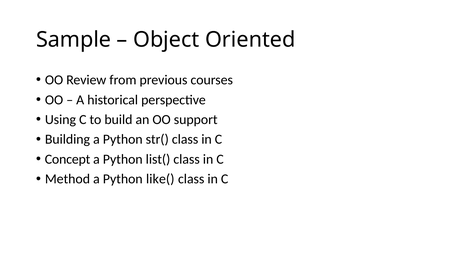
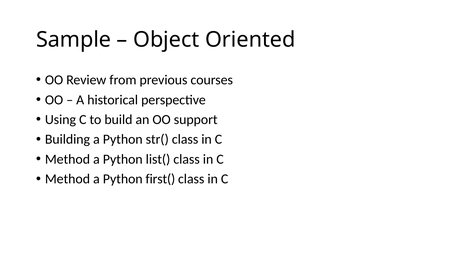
Concept at (68, 159): Concept -> Method
like(: like( -> first(
